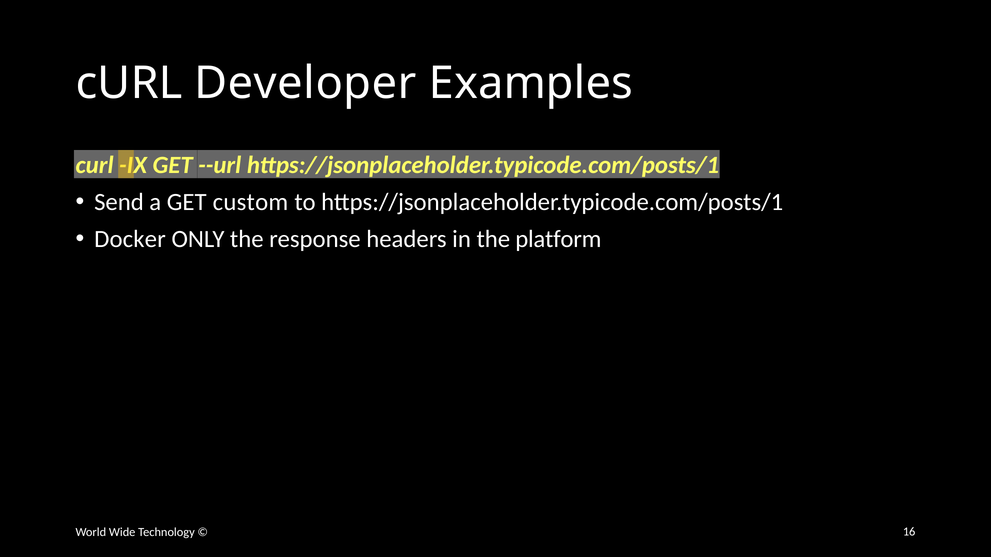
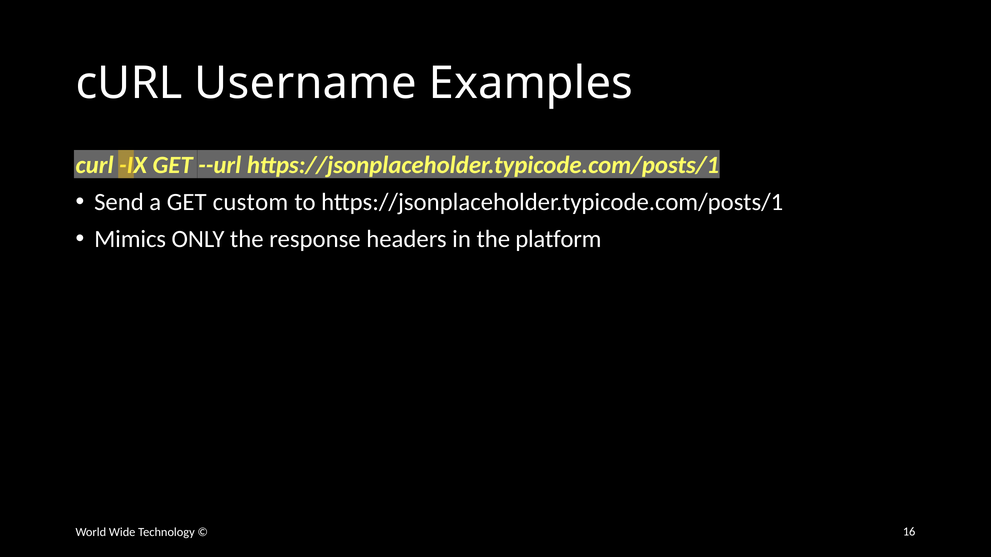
Developer: Developer -> Username
Docker: Docker -> Mimics
